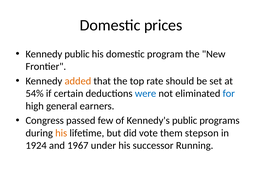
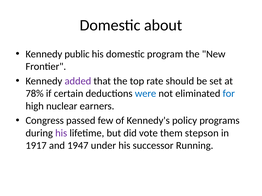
prices: prices -> about
added colour: orange -> purple
54%: 54% -> 78%
general: general -> nuclear
Kennedy's public: public -> policy
his at (61, 133) colour: orange -> purple
1924: 1924 -> 1917
1967: 1967 -> 1947
